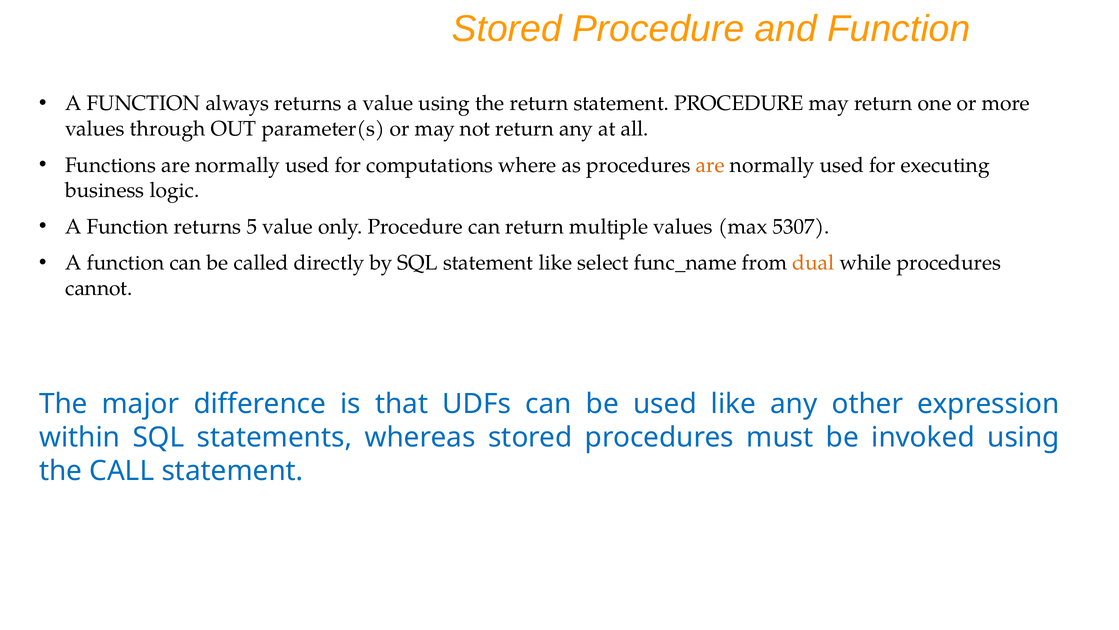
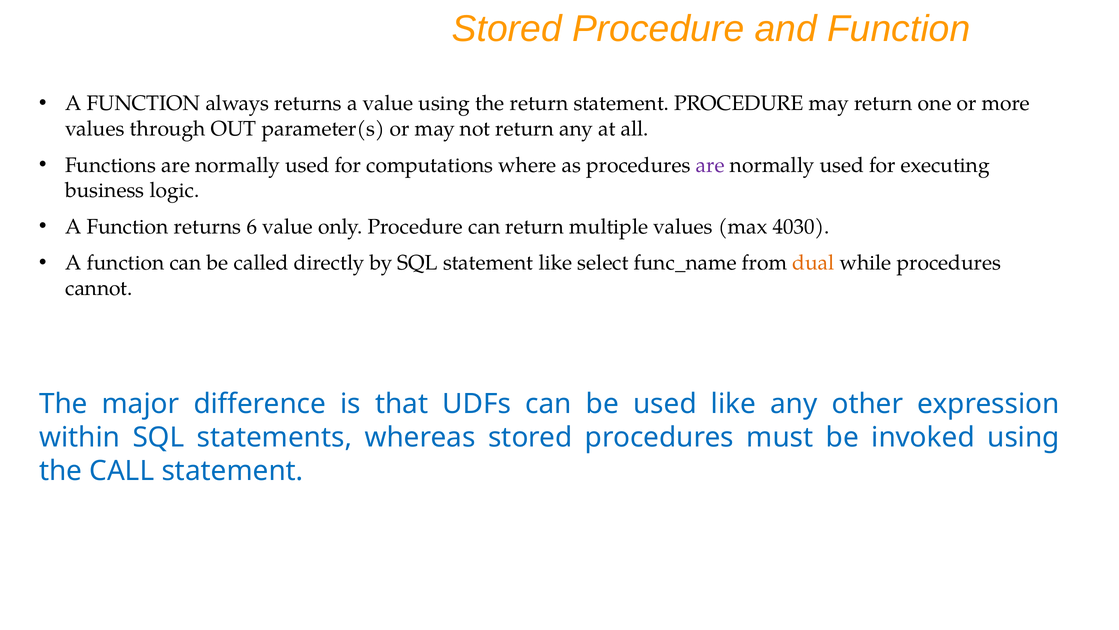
are at (710, 165) colour: orange -> purple
5: 5 -> 6
5307: 5307 -> 4030
